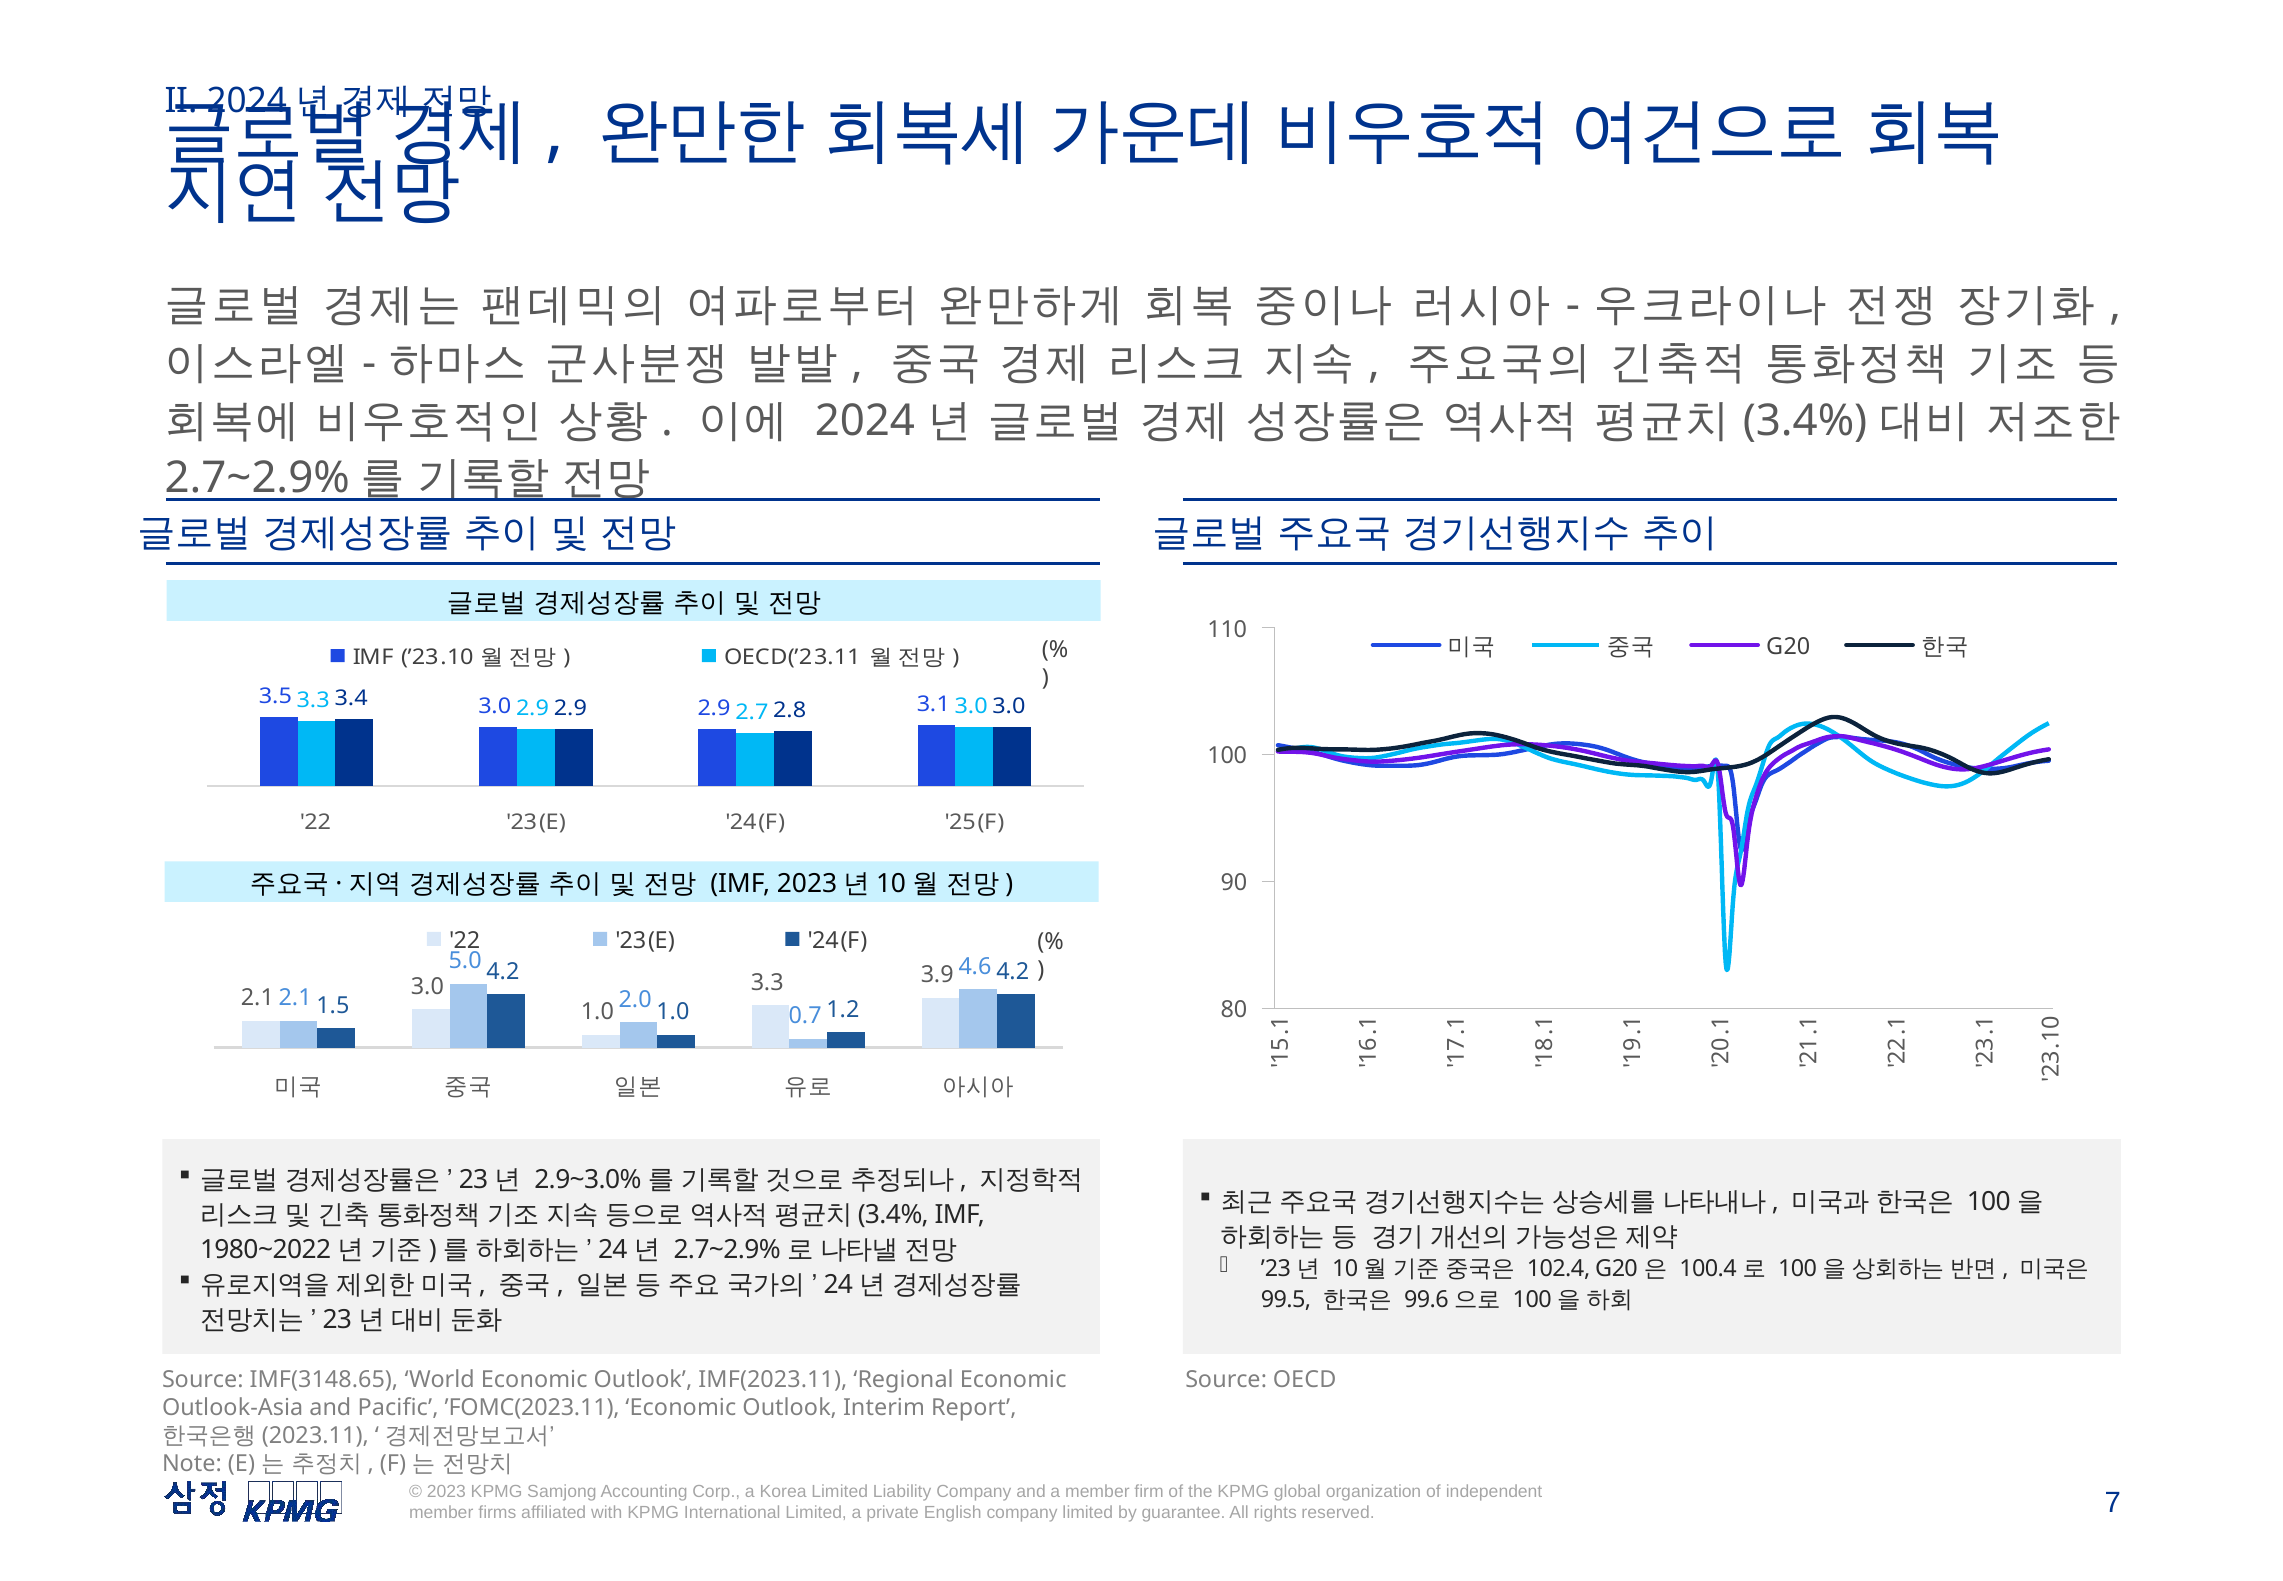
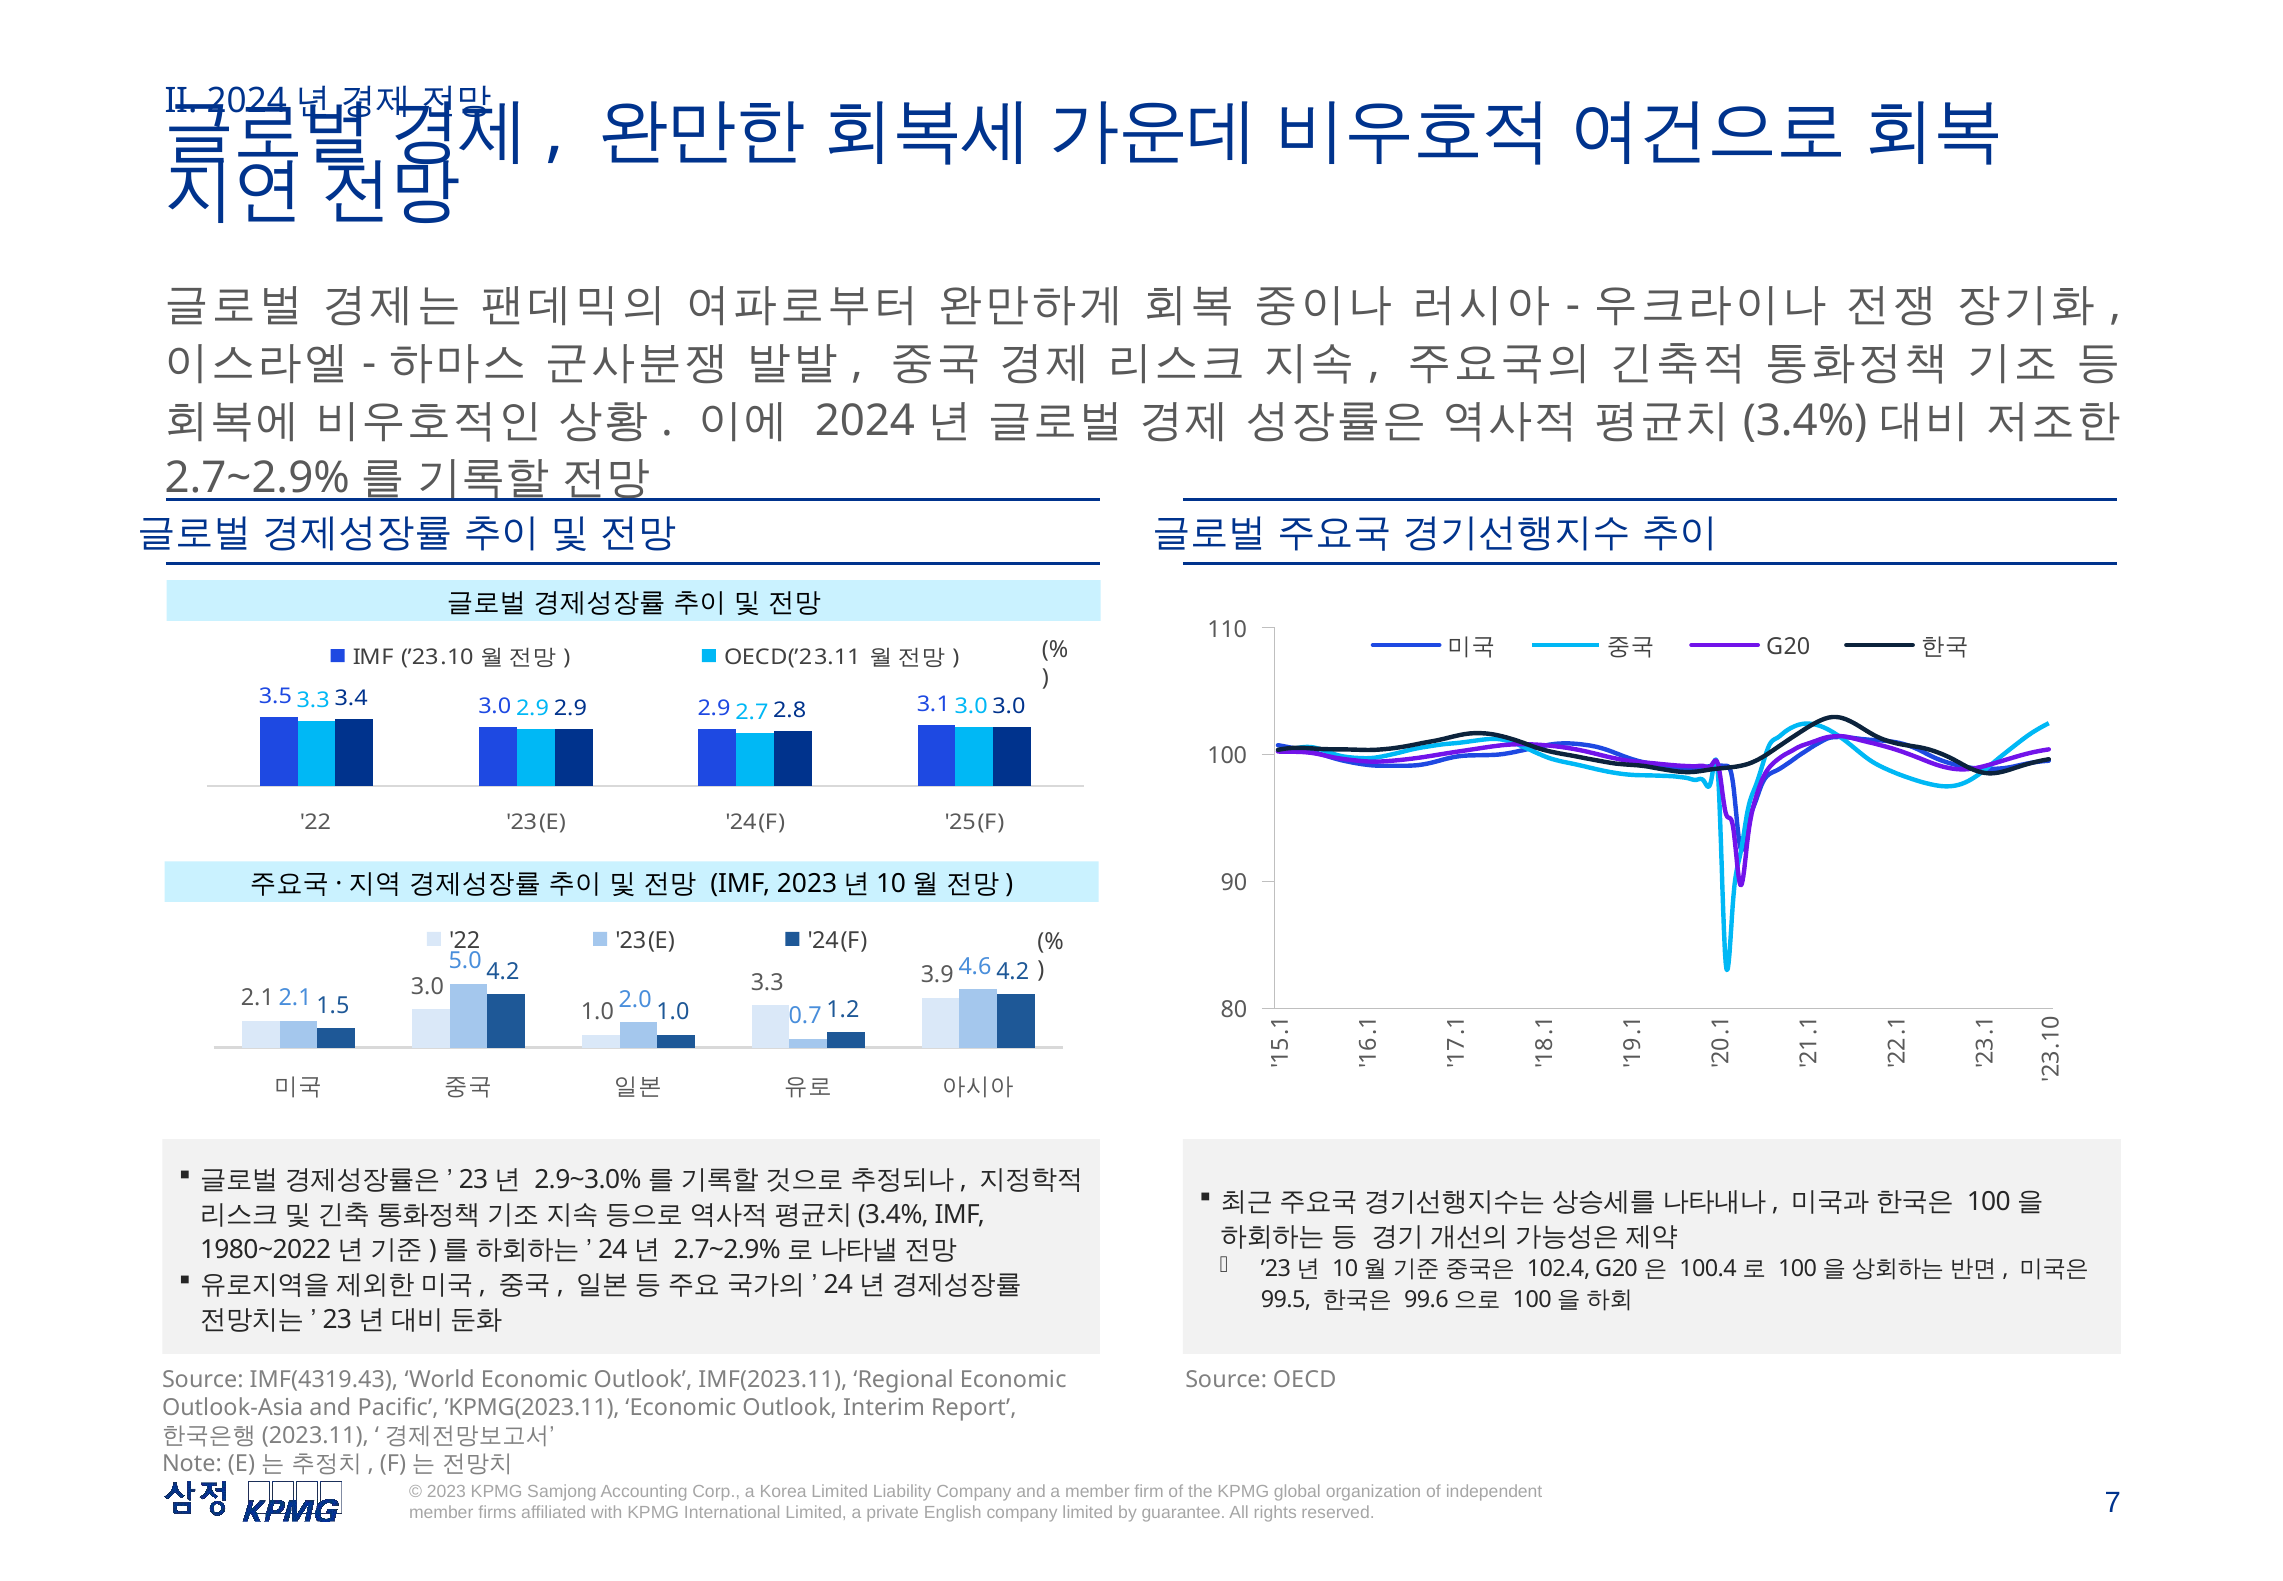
IMF(3148.65: IMF(3148.65 -> IMF(4319.43
’FOMC(2023.11: ’FOMC(2023.11 -> ’KPMG(2023.11
